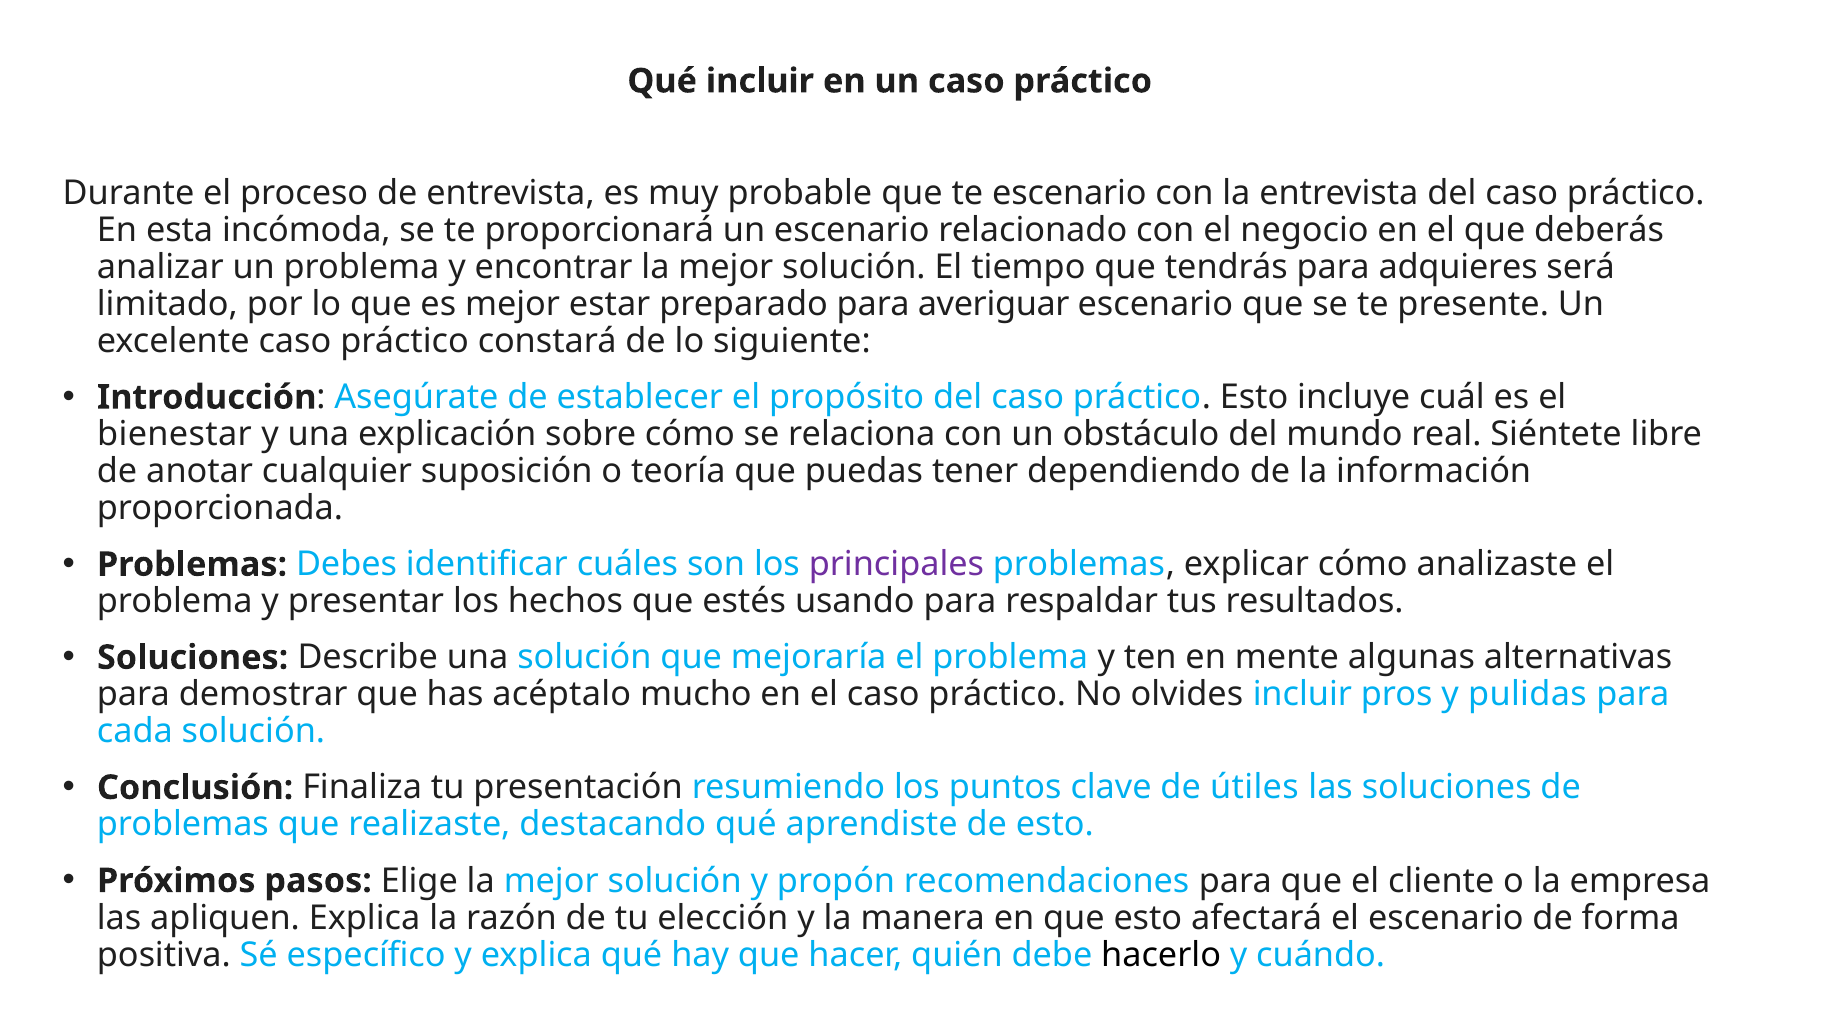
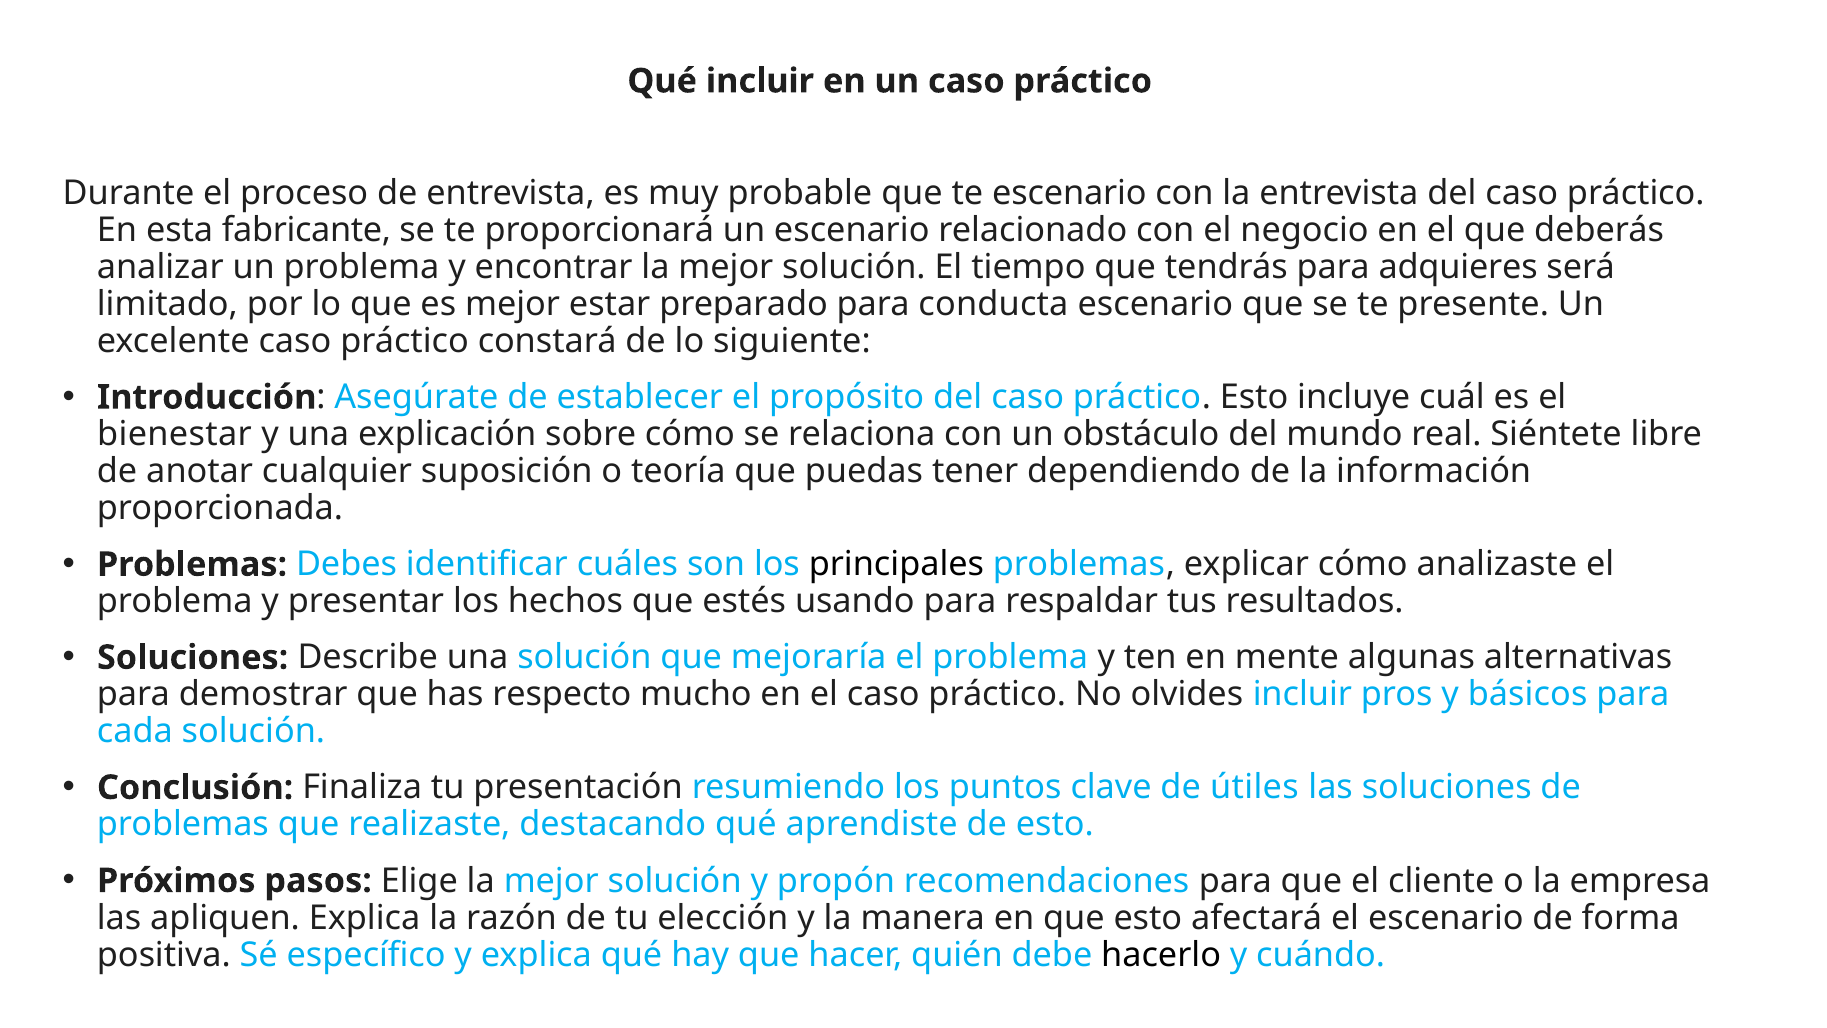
incómoda: incómoda -> fabricante
averiguar: averiguar -> conducta
principales colour: purple -> black
acéptalo: acéptalo -> respecto
pulidas: pulidas -> básicos
